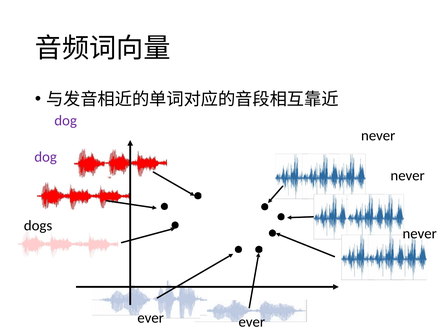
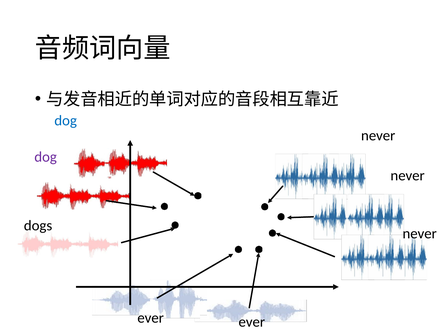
dog at (66, 121) colour: purple -> blue
